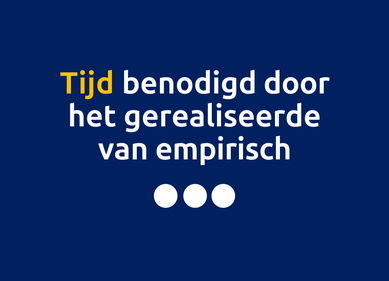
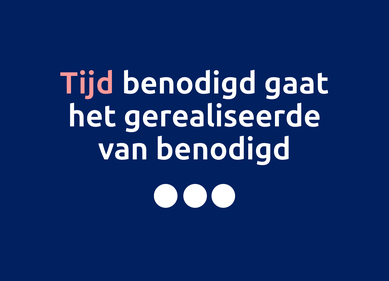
Tijd colour: yellow -> pink
door: door -> gaat
van empirisch: empirisch -> benodigd
